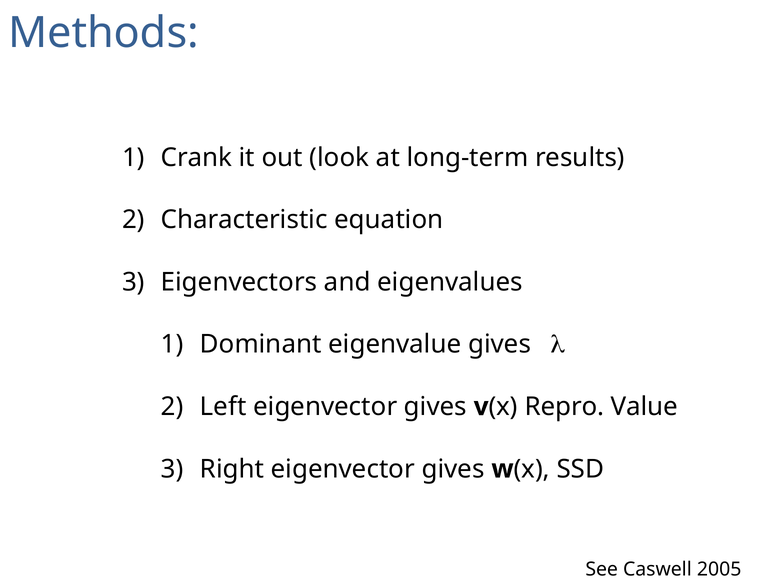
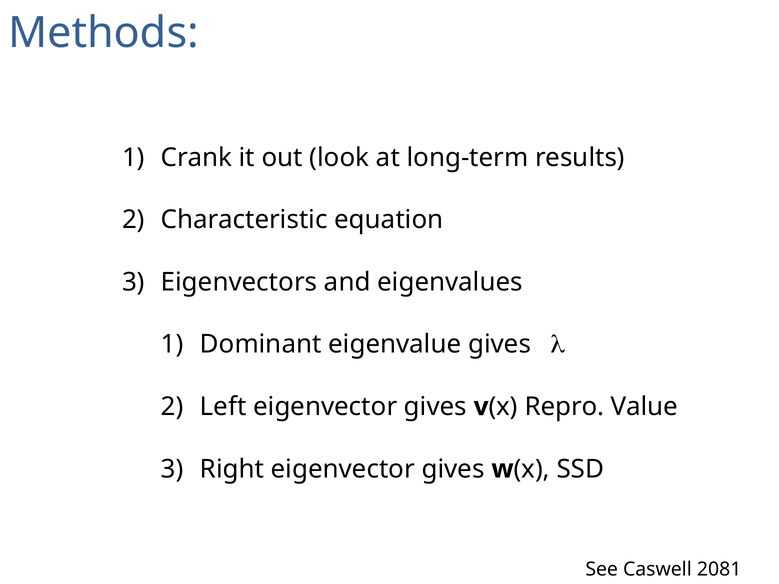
2005: 2005 -> 2081
